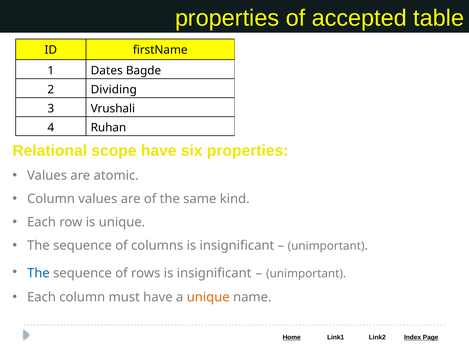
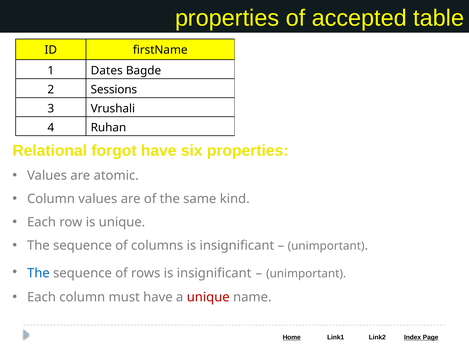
Dividing: Dividing -> Sessions
scope: scope -> forgot
unique at (208, 298) colour: orange -> red
